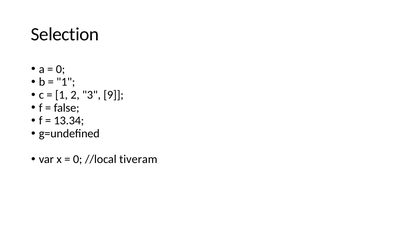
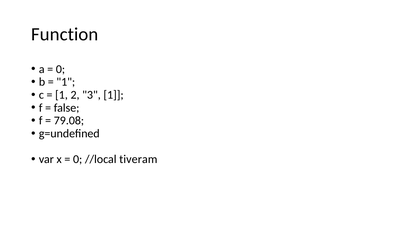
Selection: Selection -> Function
3 9: 9 -> 1
13.34: 13.34 -> 79.08
